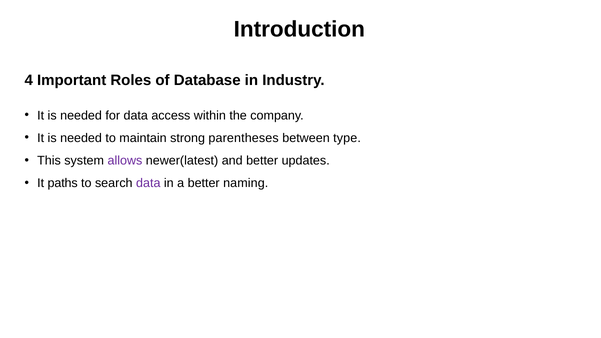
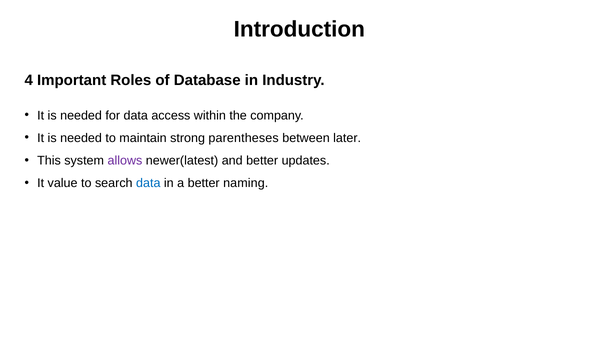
type: type -> later
paths: paths -> value
data at (148, 183) colour: purple -> blue
